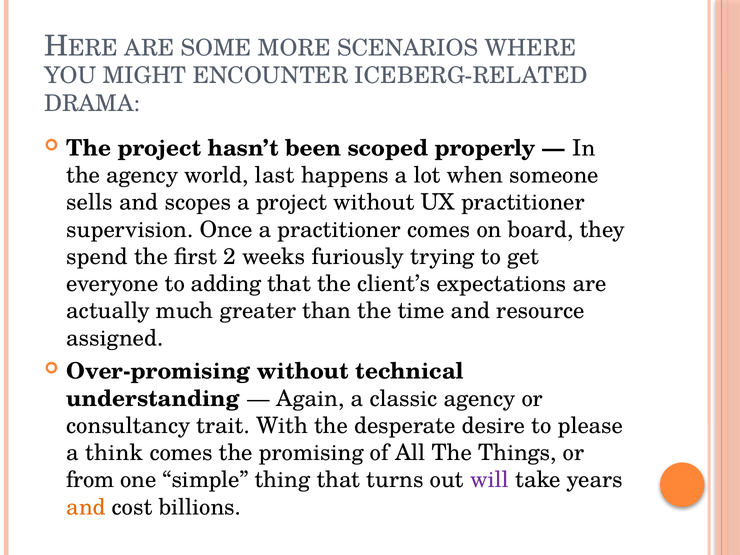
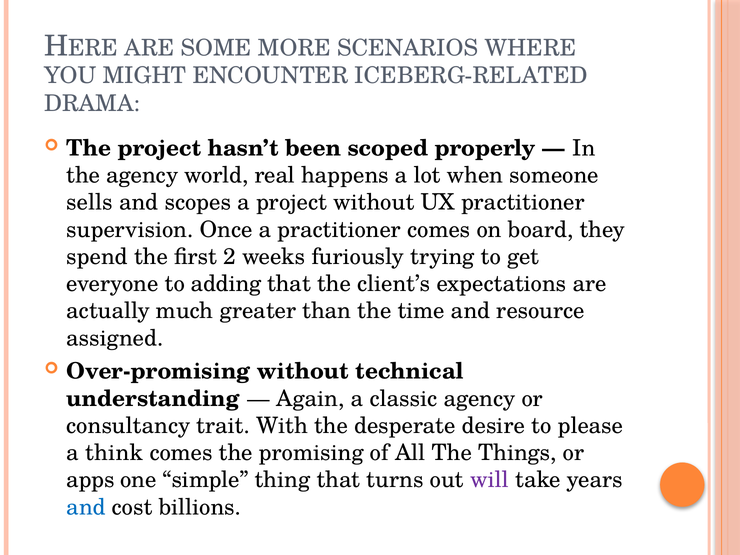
last: last -> real
from: from -> apps
and at (86, 507) colour: orange -> blue
